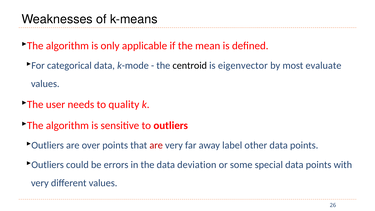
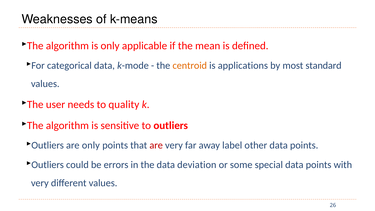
centroid colour: black -> orange
eigenvector: eigenvector -> applications
evaluate: evaluate -> standard
are over: over -> only
